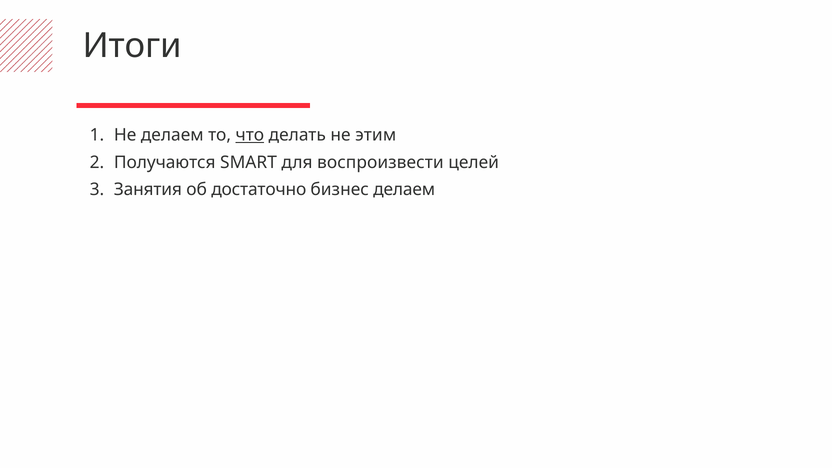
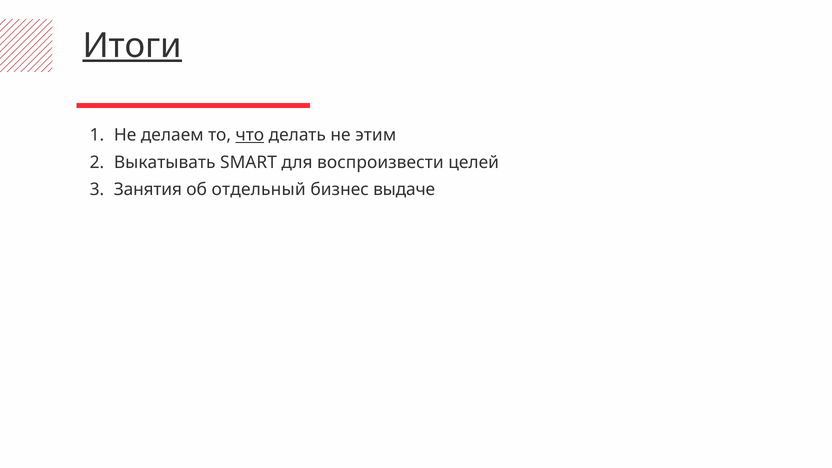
Итоги underline: none -> present
Получаются: Получаются -> Выкатывать
достаточно: достаточно -> отдельный
бизнес делаем: делаем -> выдаче
